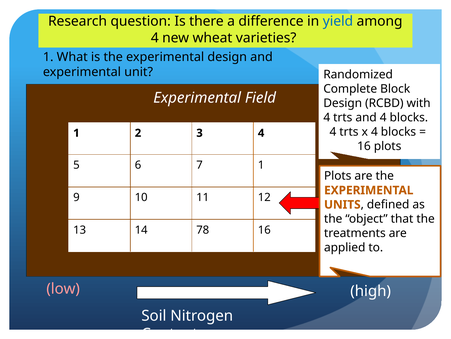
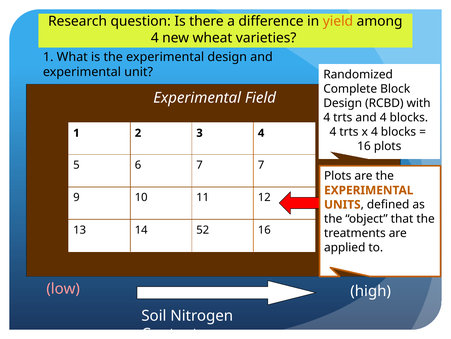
yield colour: blue -> orange
7 1: 1 -> 7
78: 78 -> 52
